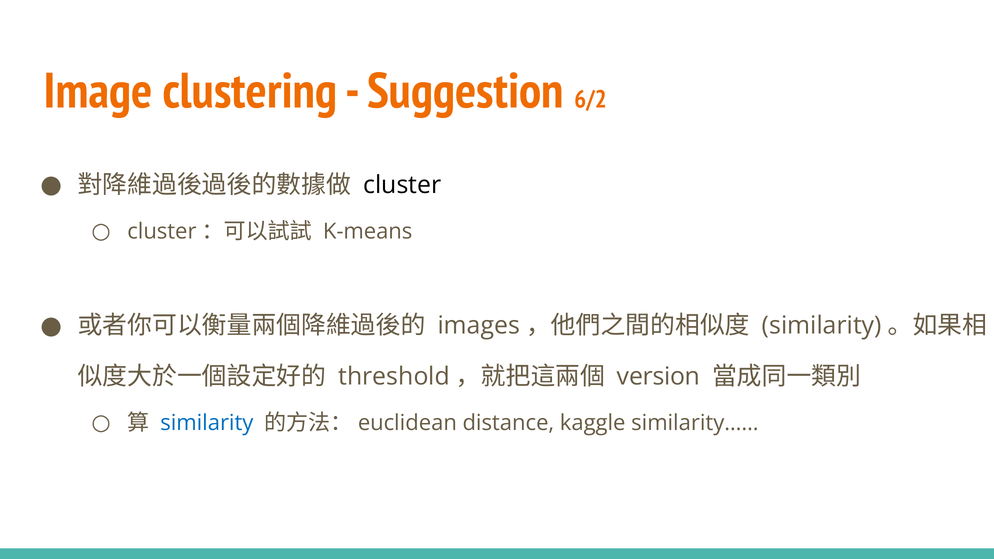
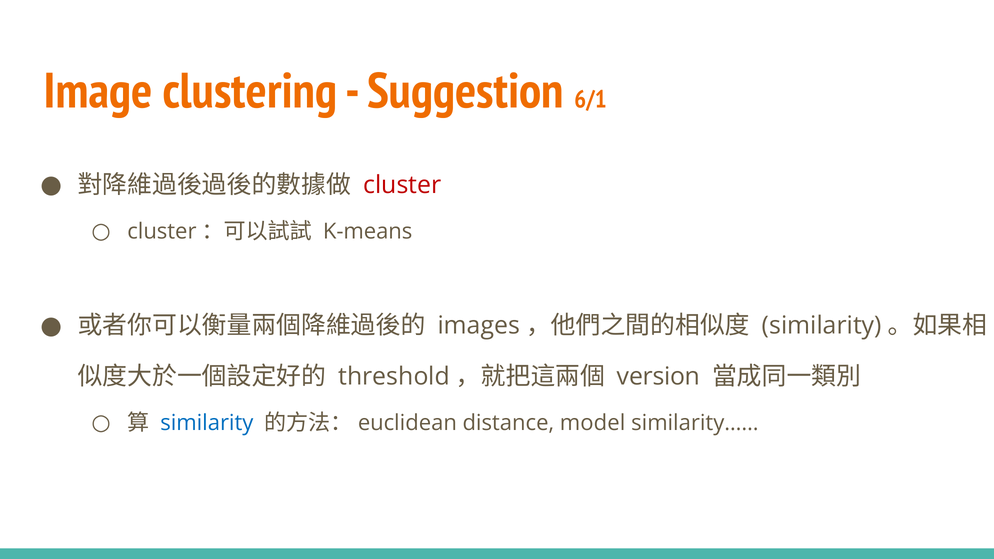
6/2: 6/2 -> 6/1
cluster at (402, 185) colour: black -> red
kaggle: kaggle -> model
